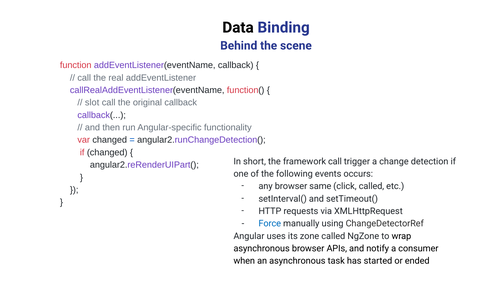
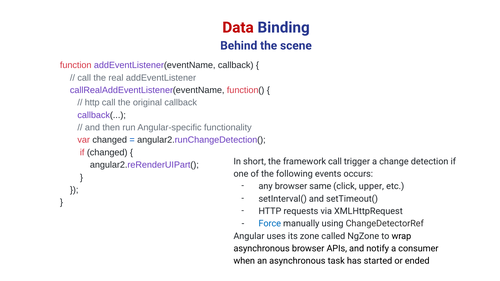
Data colour: black -> red
slot at (92, 103): slot -> http
click called: called -> upper
